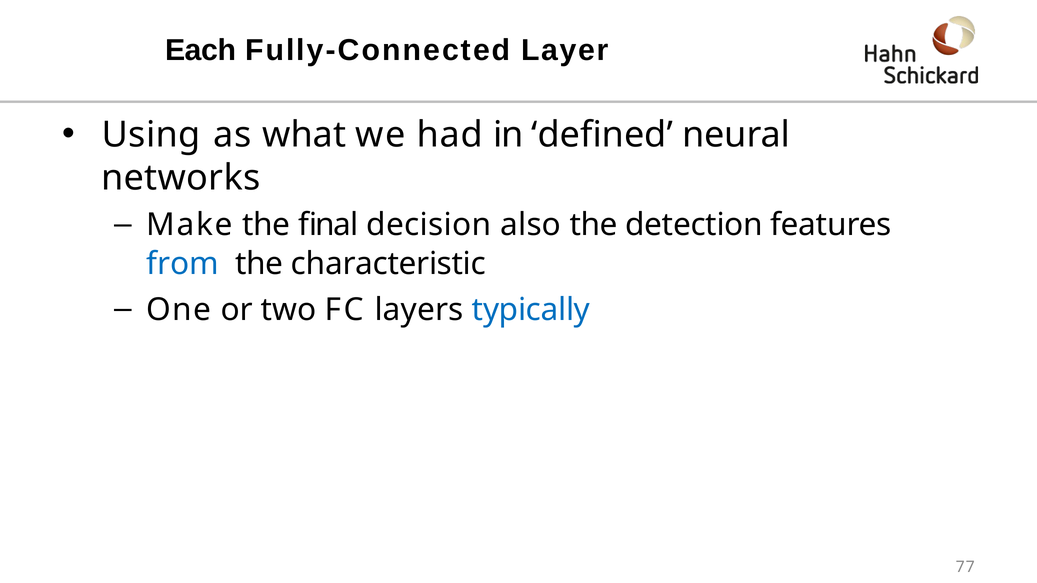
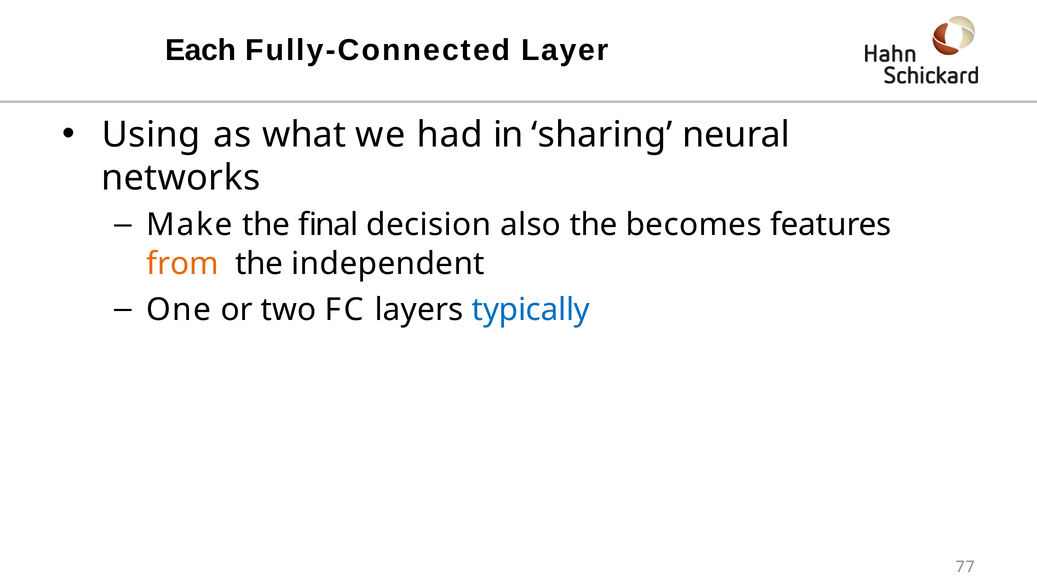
defined: defined -> sharing
detection: detection -> becomes
from colour: blue -> orange
characteristic: characteristic -> independent
